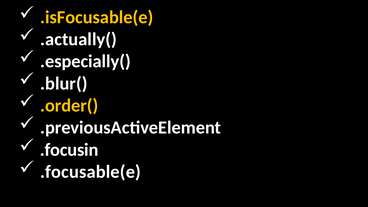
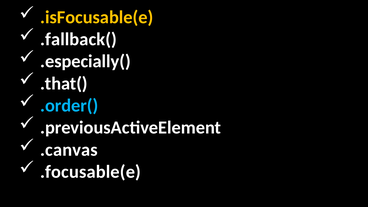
.actually(: .actually( -> .fallback(
.blur(: .blur( -> .that(
.order( colour: yellow -> light blue
.focusin: .focusin -> .canvas
